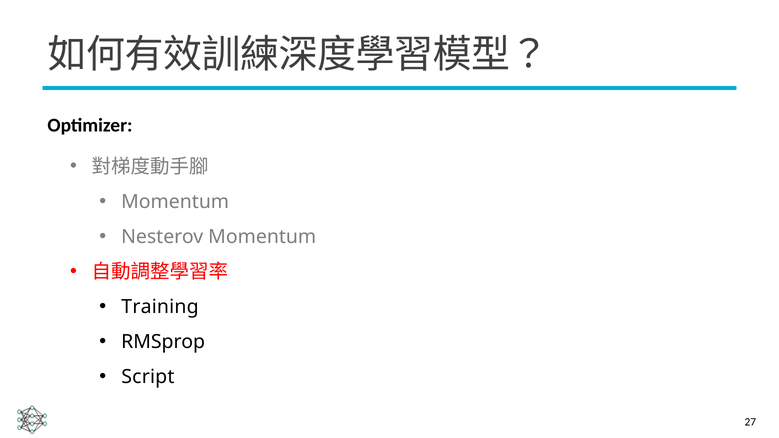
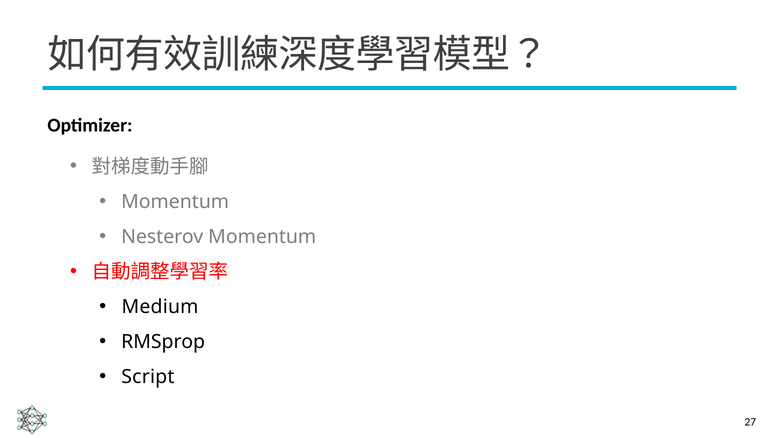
Training: Training -> Medium
